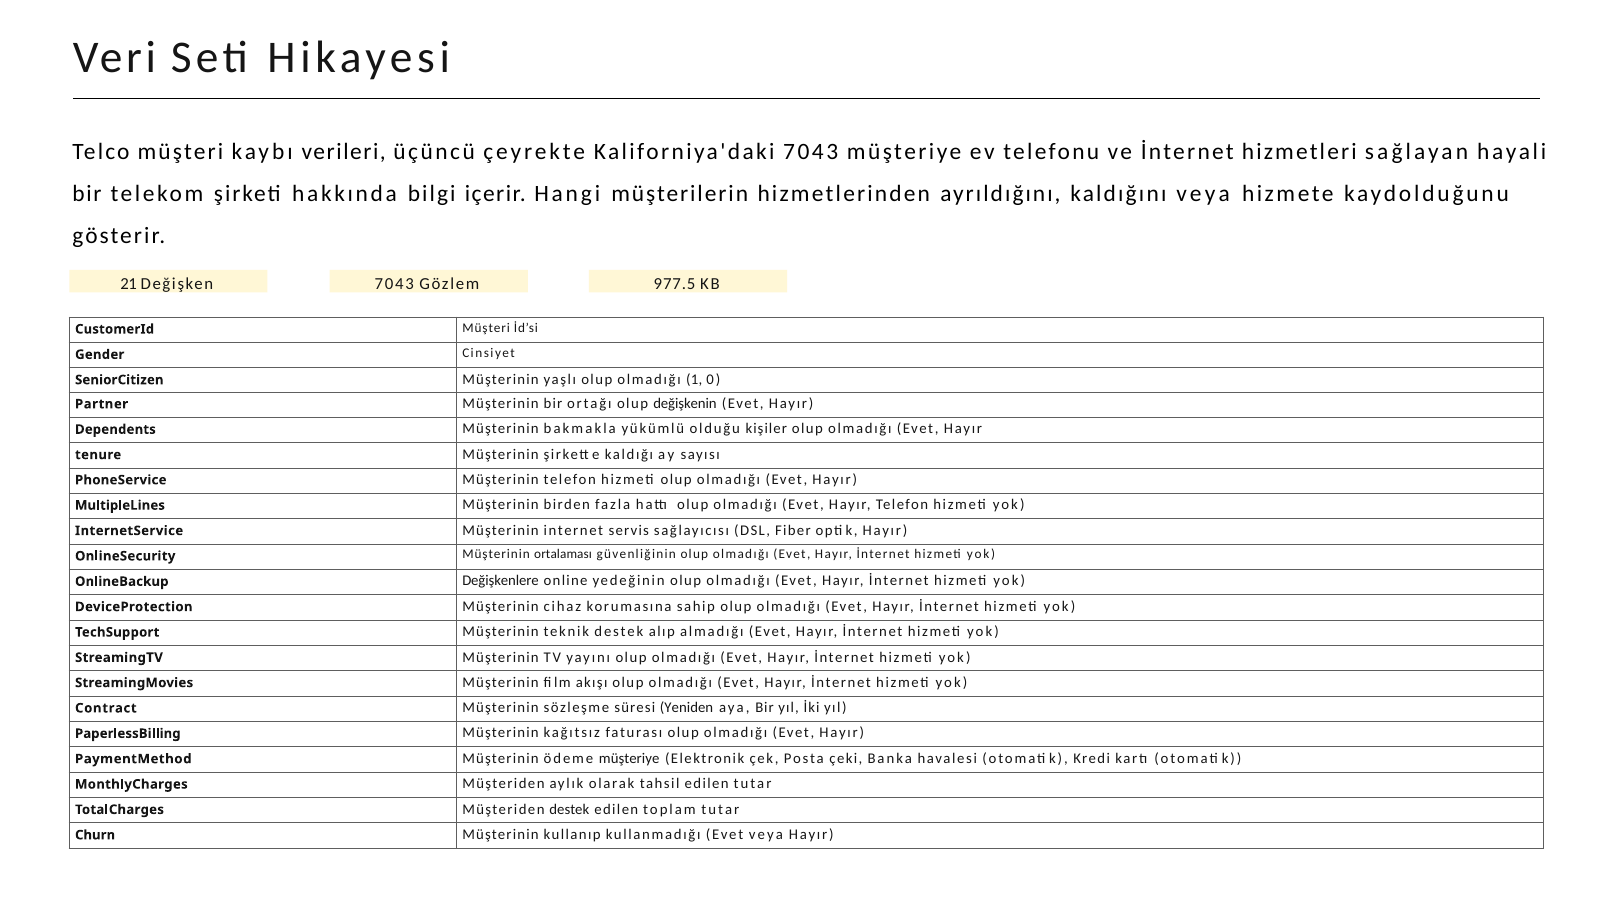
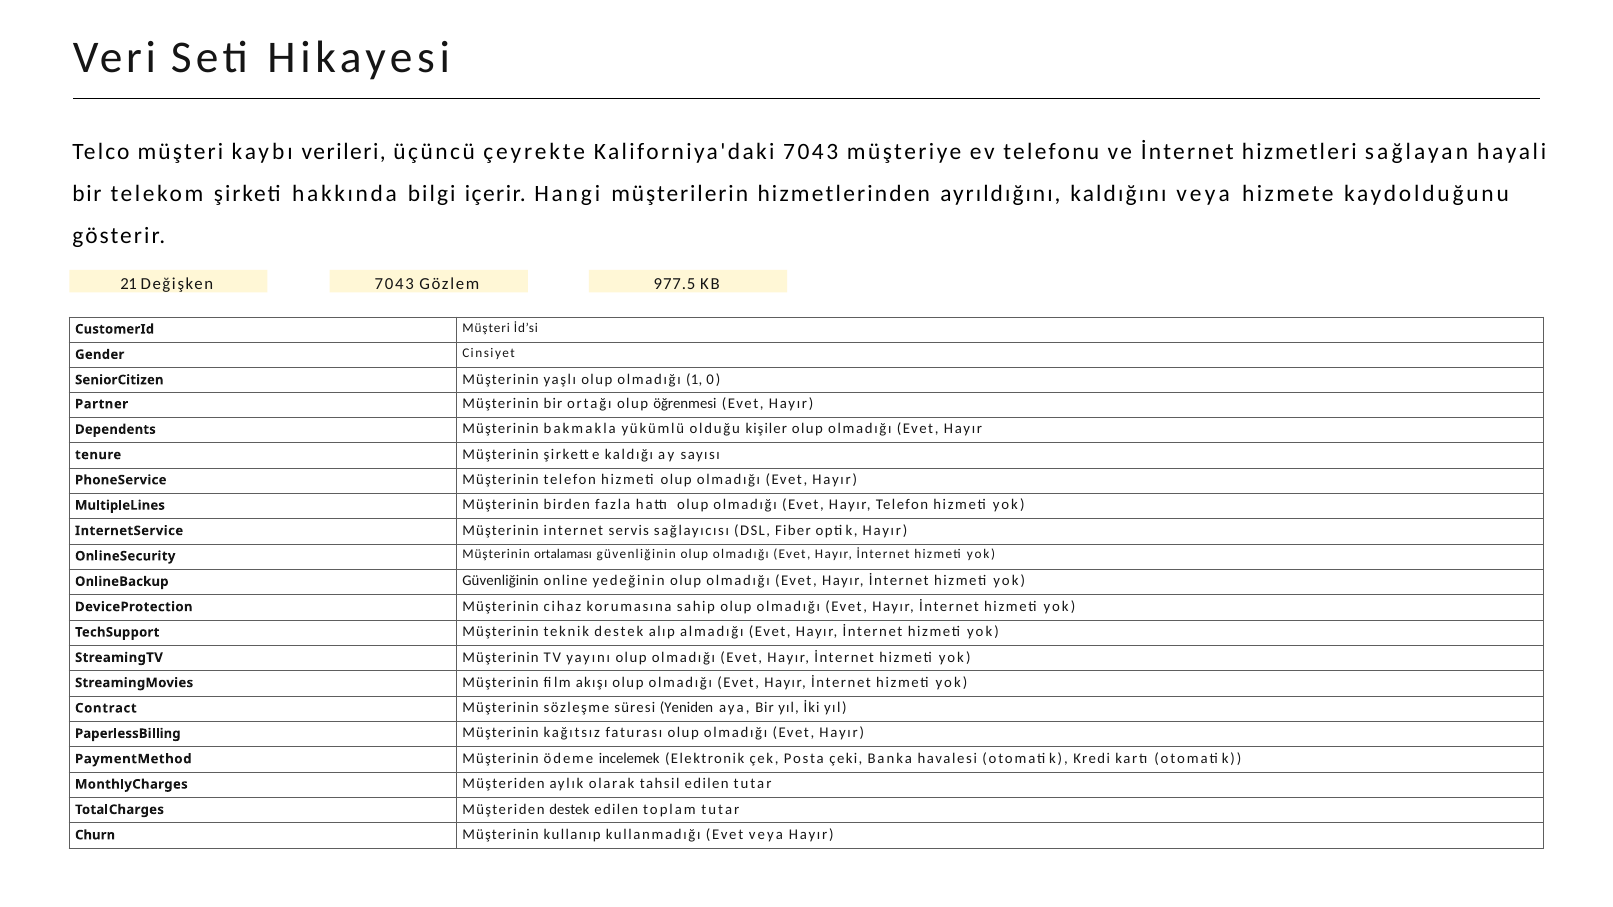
değişkenin: değişkenin -> öğrenmesi
OnlineBackup Değişkenlere: Değişkenlere -> Güvenliğinin
ödeme müşteriye: müşteriye -> incelemek
